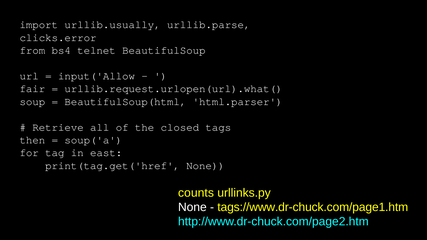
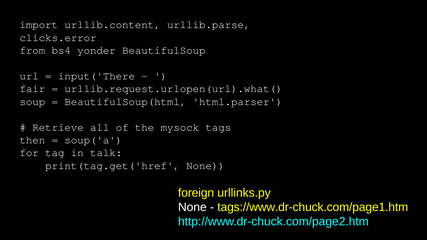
urllib.usually: urllib.usually -> urllib.content
telnet: telnet -> yonder
input('Allow: input('Allow -> input('There
closed: closed -> mysock
east: east -> talk
counts: counts -> foreign
